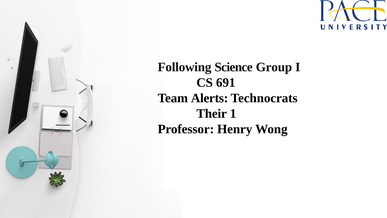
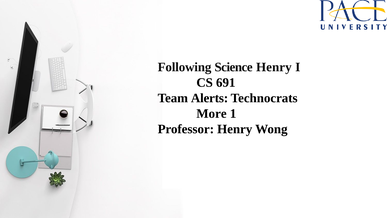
Science Group: Group -> Henry
Their: Their -> More
